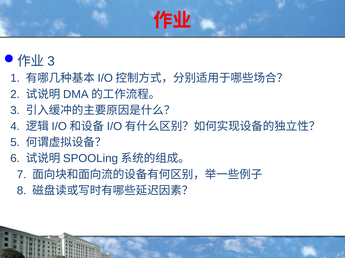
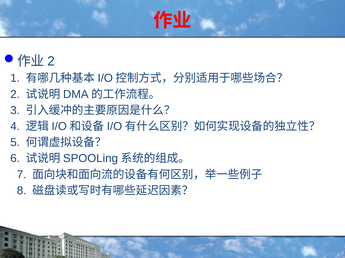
3 at (51, 61): 3 -> 2
